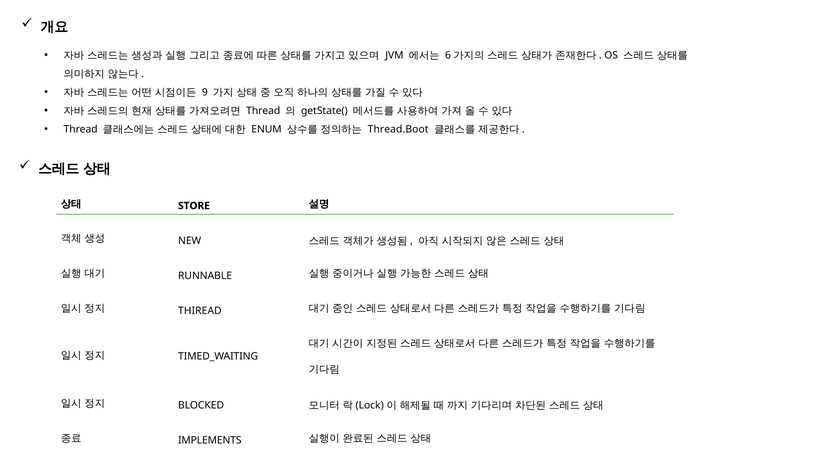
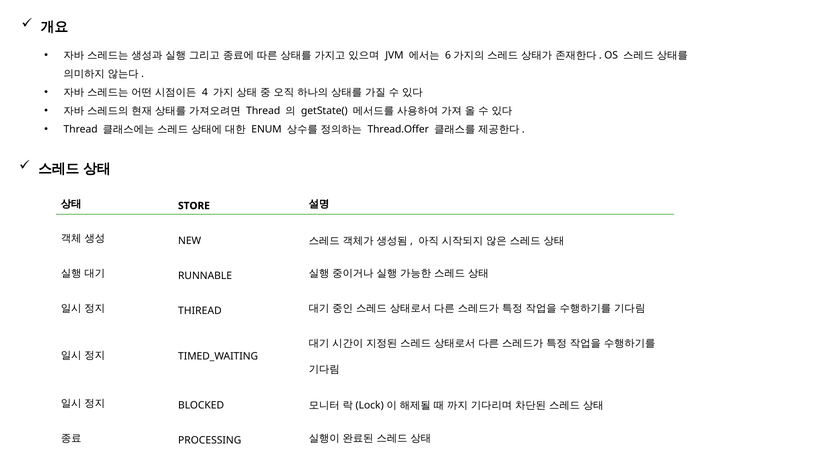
9: 9 -> 4
Thread.Boot: Thread.Boot -> Thread.Offer
IMPLEMENTS: IMPLEMENTS -> PROCESSING
